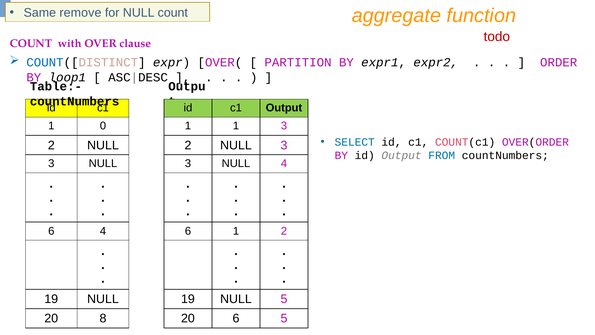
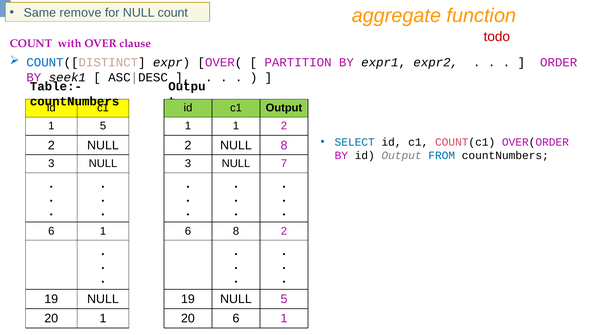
loop1: loop1 -> seek1
1 0: 0 -> 5
1 3: 3 -> 2
3 at (284, 145): 3 -> 8
NULL 4: 4 -> 7
4 at (103, 231): 4 -> 1
6 1: 1 -> 8
20 8: 8 -> 1
20 6 5: 5 -> 1
